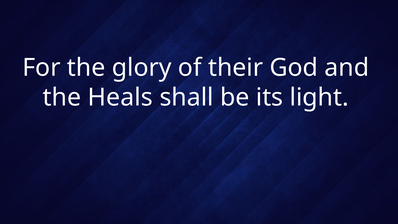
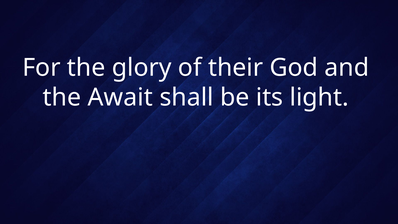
Heals: Heals -> Await
